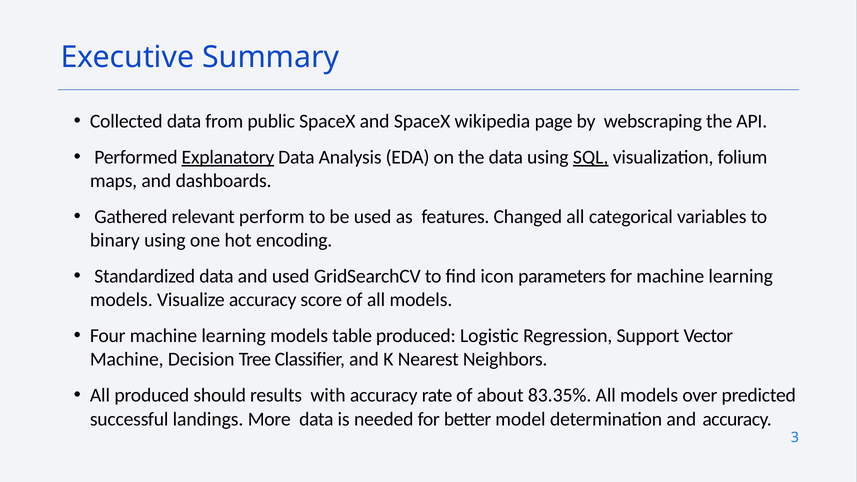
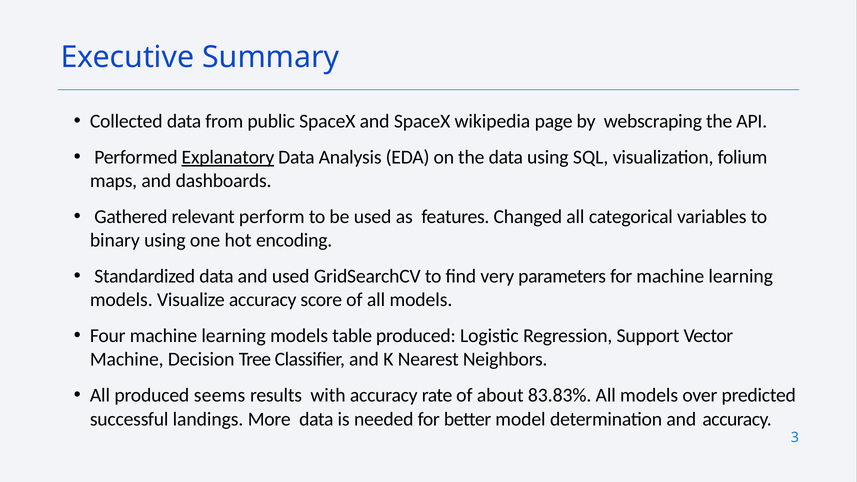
SQL underline: present -> none
icon: icon -> very
should: should -> seems
83.35%: 83.35% -> 83.83%
